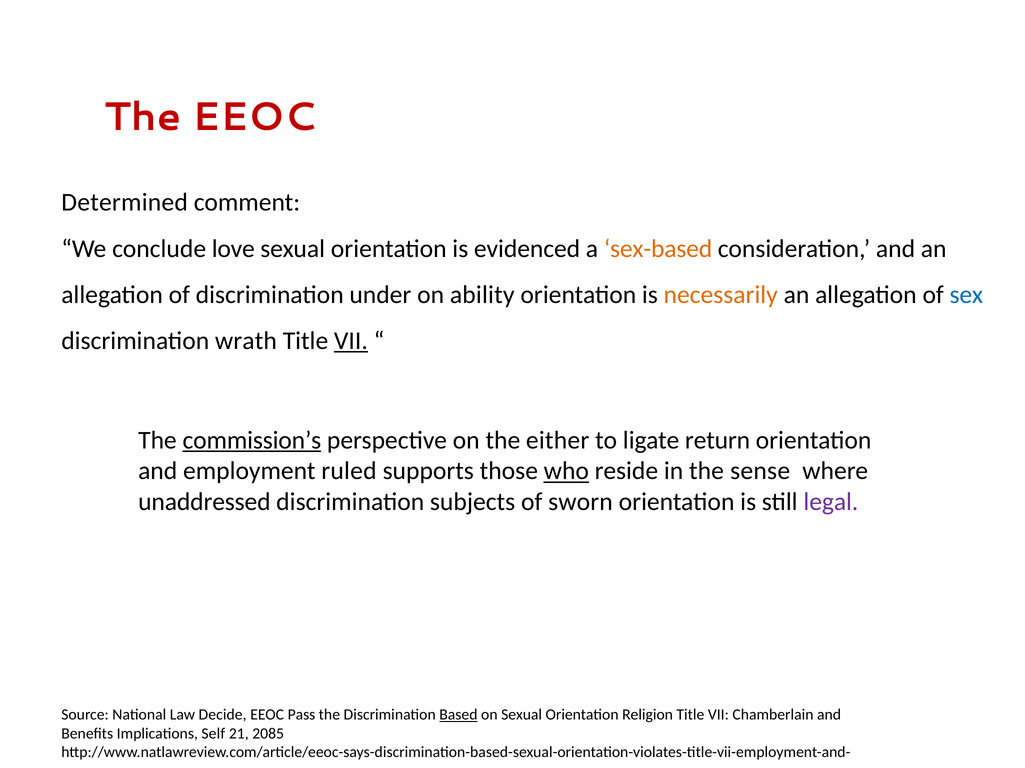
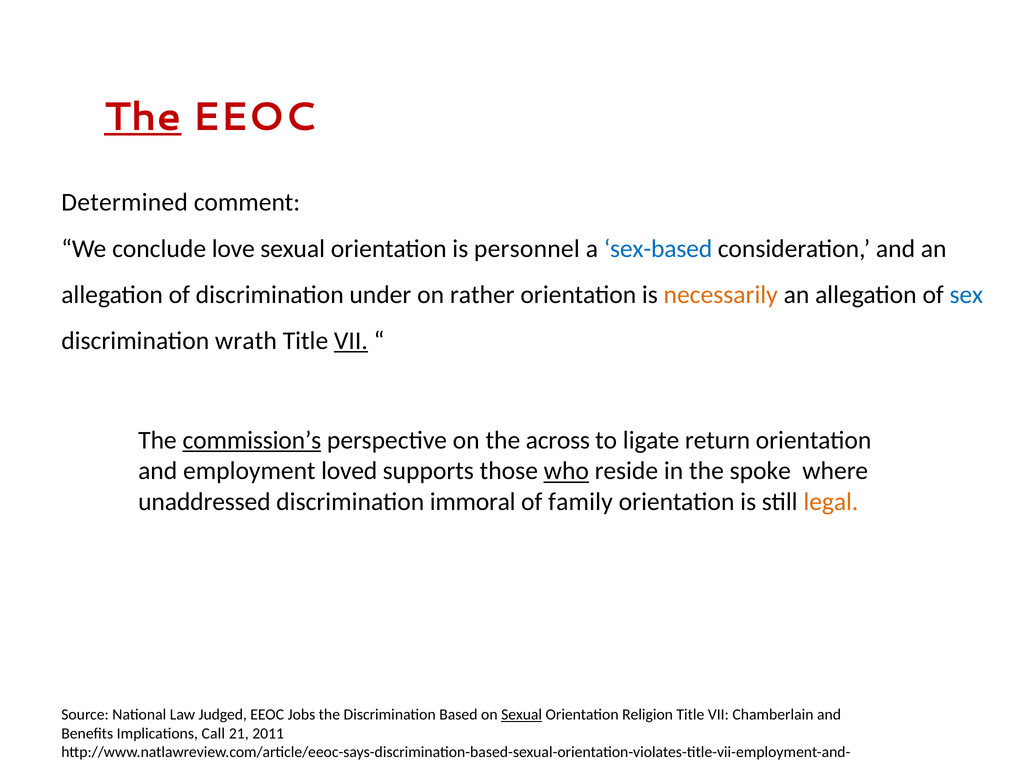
The at (143, 117) underline: none -> present
evidenced: evidenced -> personnel
sex-based colour: orange -> blue
ability: ability -> rather
either: either -> across
ruled: ruled -> loved
sense: sense -> spoke
subjects: subjects -> immoral
sworn: sworn -> family
legal colour: purple -> orange
Decide: Decide -> Judged
Pass: Pass -> Jobs
Based underline: present -> none
Sexual at (522, 715) underline: none -> present
Self: Self -> Call
2085: 2085 -> 2011
